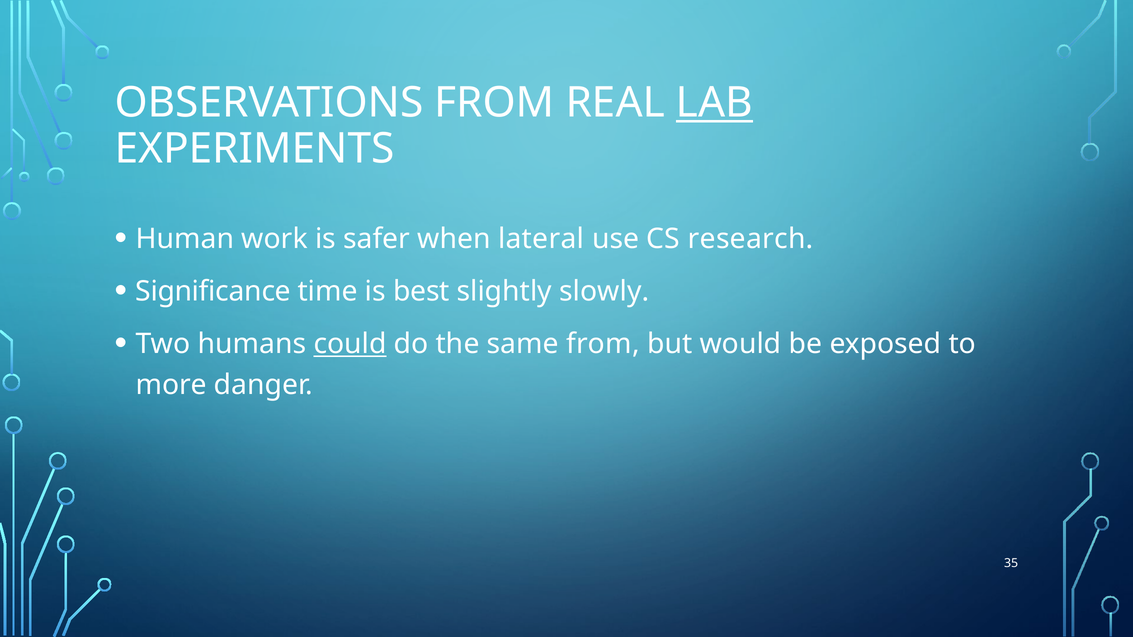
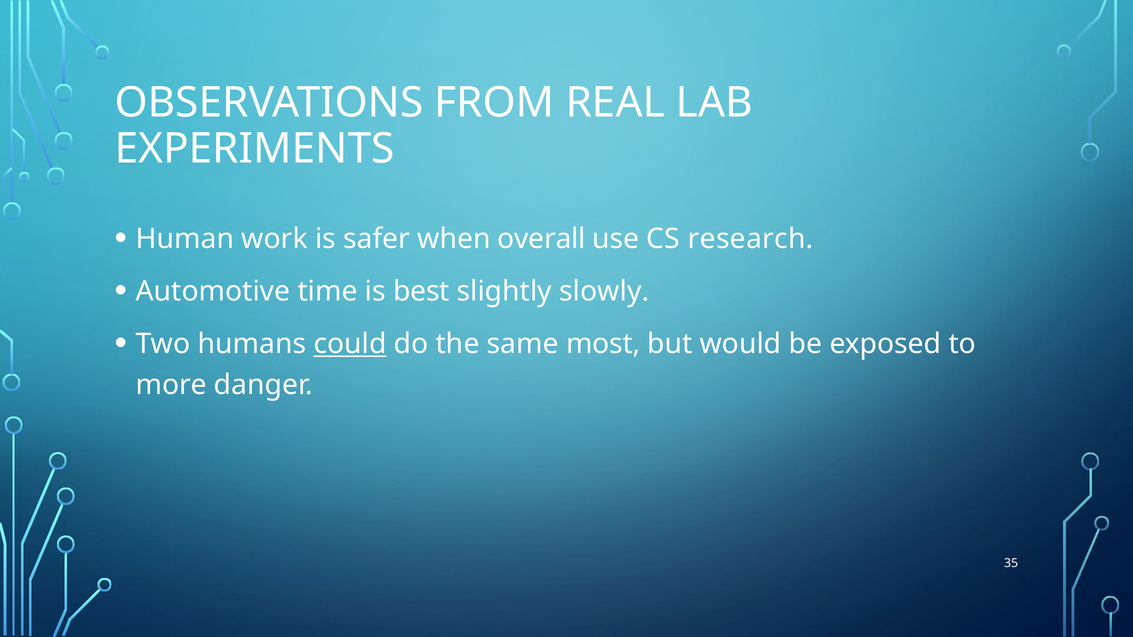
LAB underline: present -> none
lateral: lateral -> overall
Significance: Significance -> Automotive
same from: from -> most
